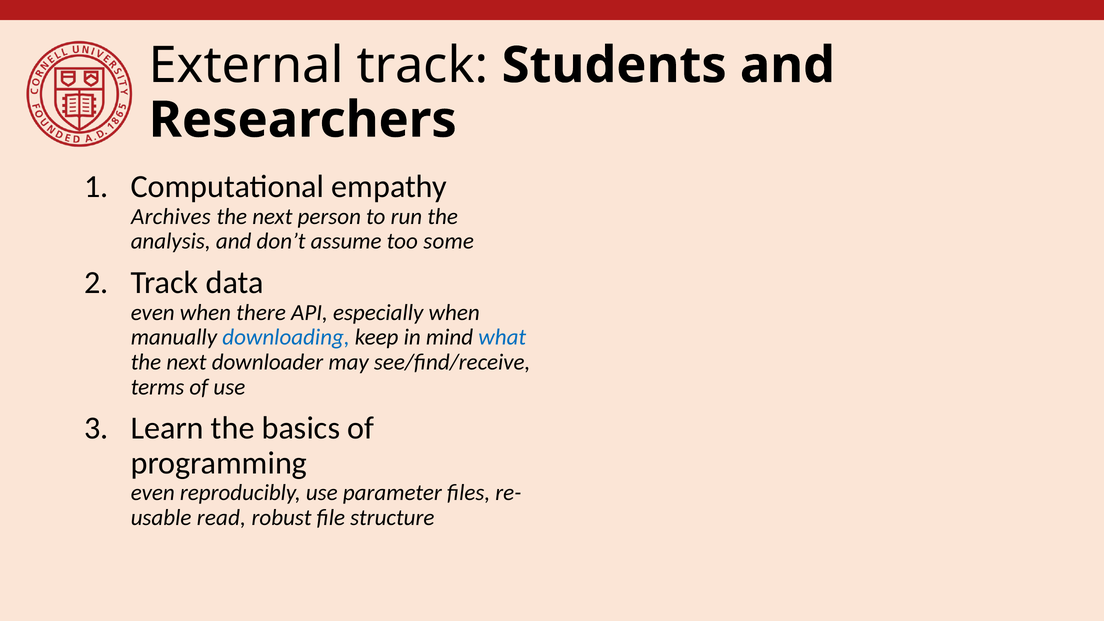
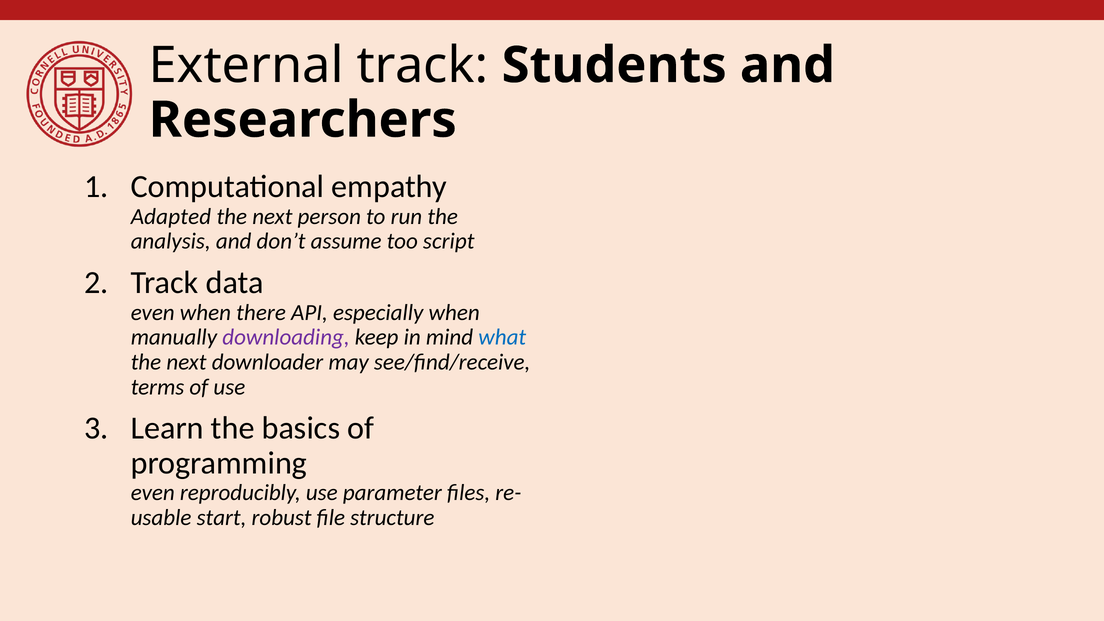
Archives: Archives -> Adapted
some: some -> script
downloading colour: blue -> purple
read: read -> start
